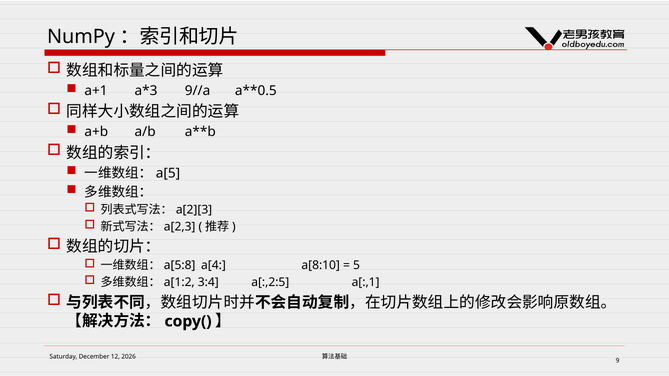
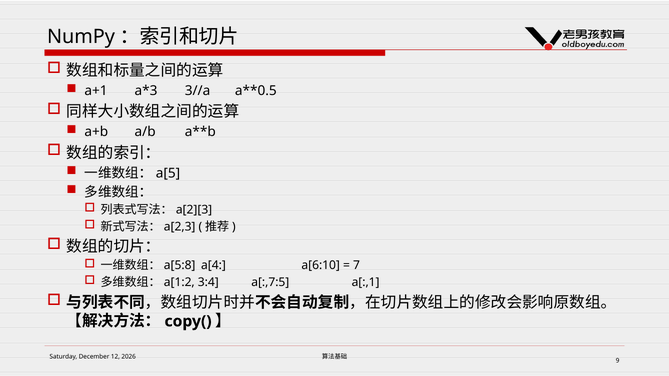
9//a: 9//a -> 3//a
a[8:10: a[8:10 -> a[6:10
5: 5 -> 7
a[:,2:5: a[:,2:5 -> a[:,7:5
